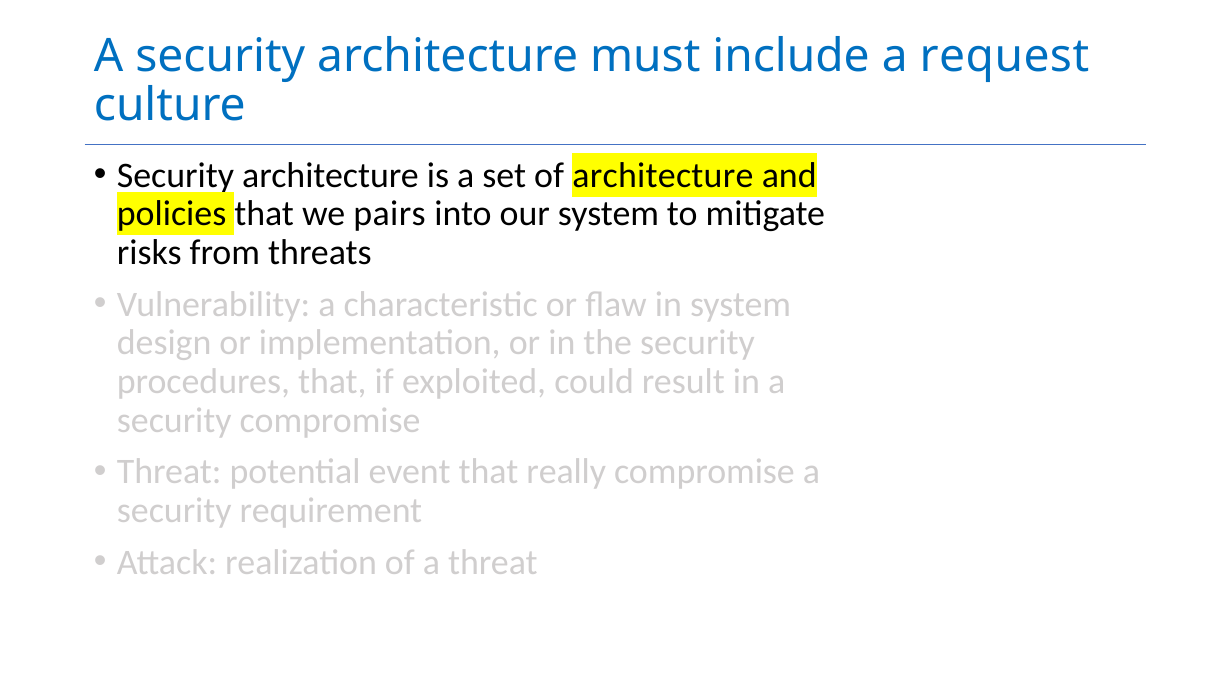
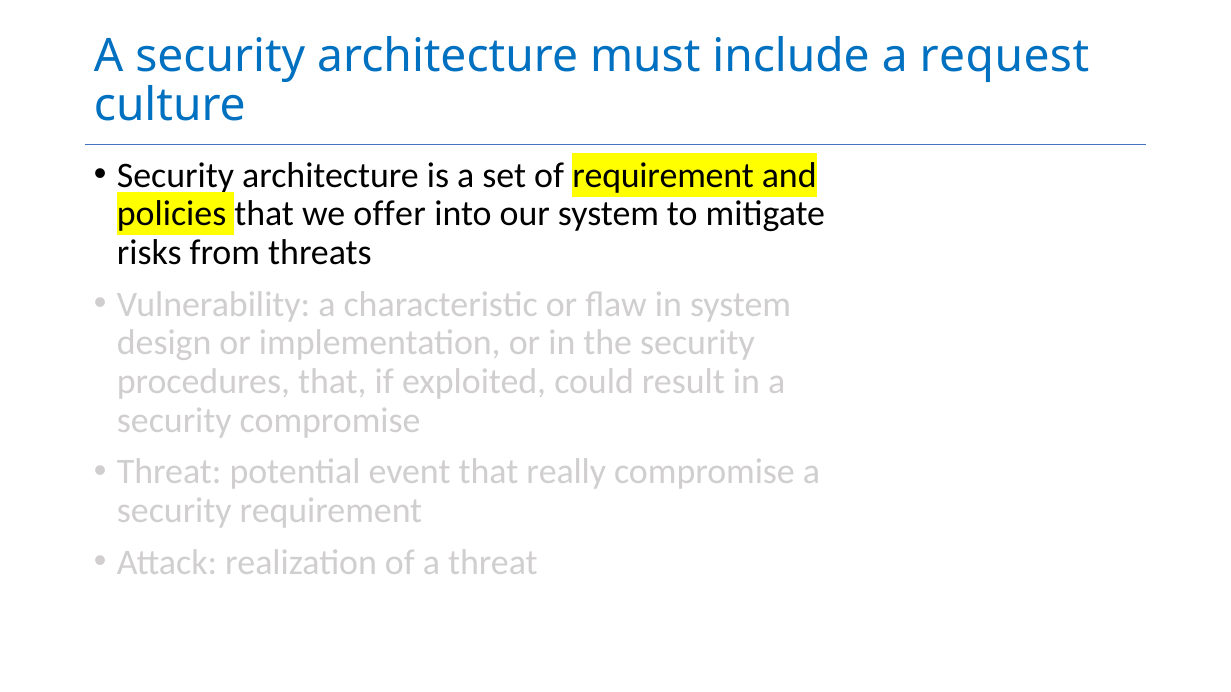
of architecture: architecture -> requirement
pairs: pairs -> offer
